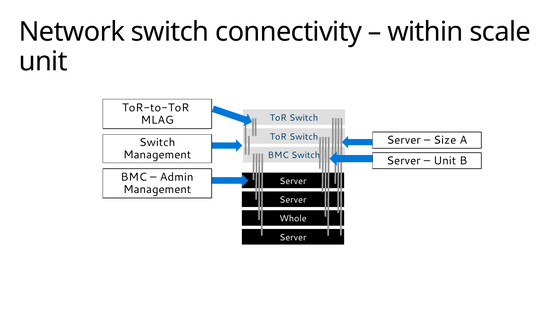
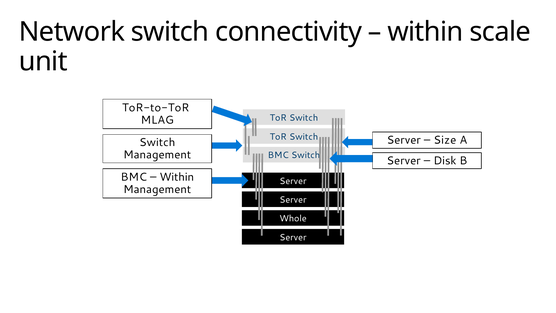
Unit at (445, 160): Unit -> Disk
Admin at (177, 177): Admin -> Within
